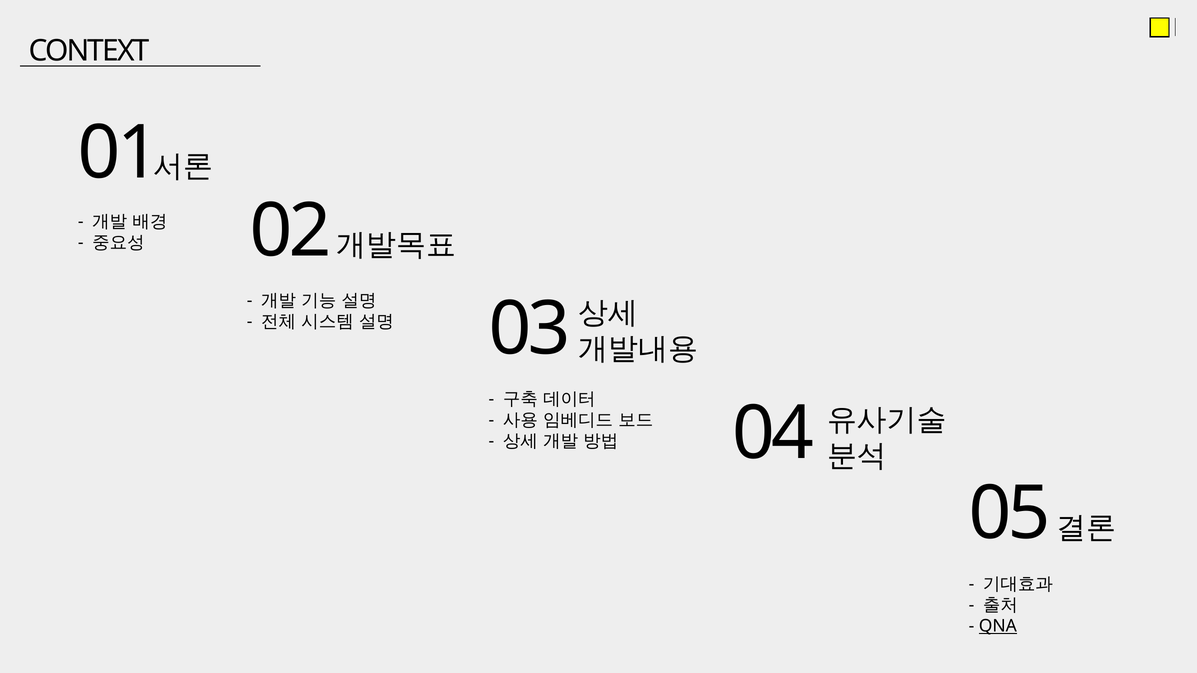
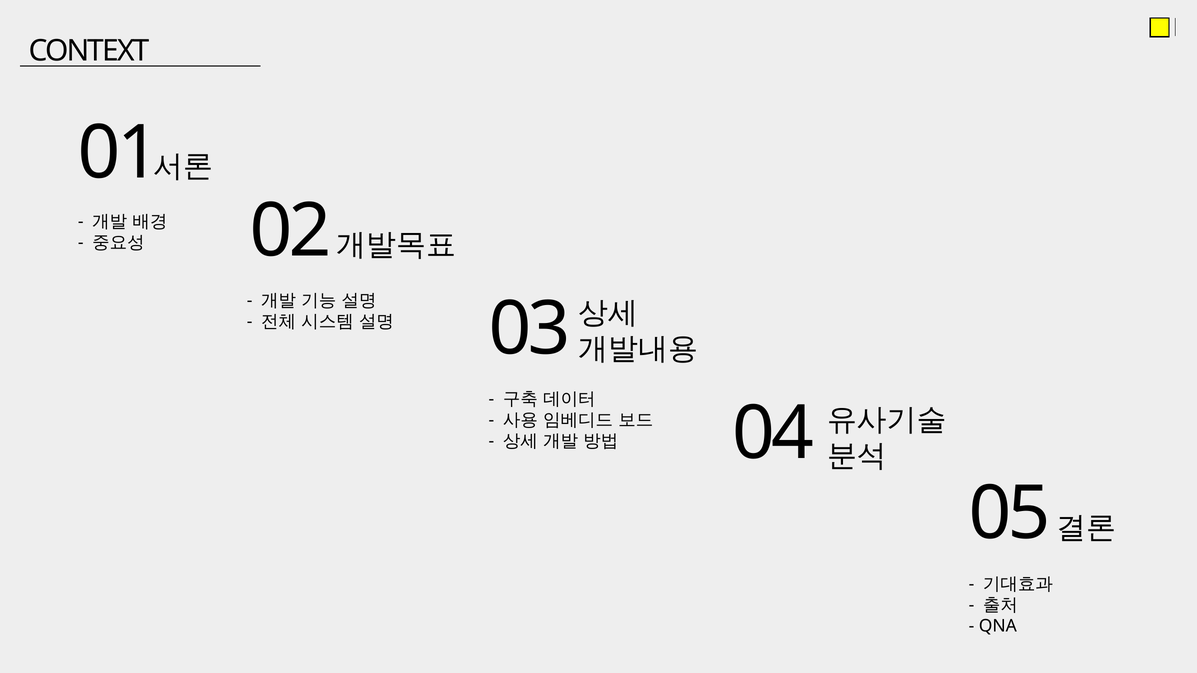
QNA underline: present -> none
